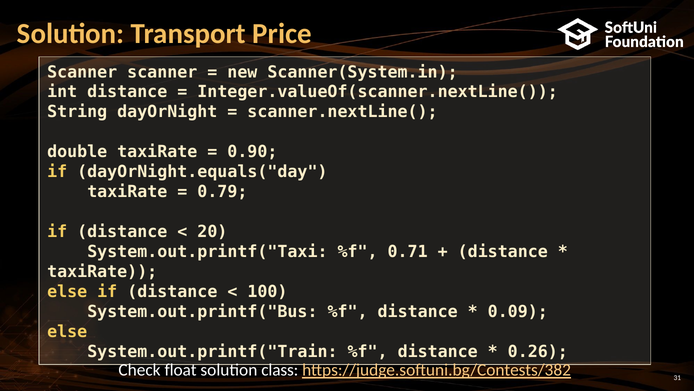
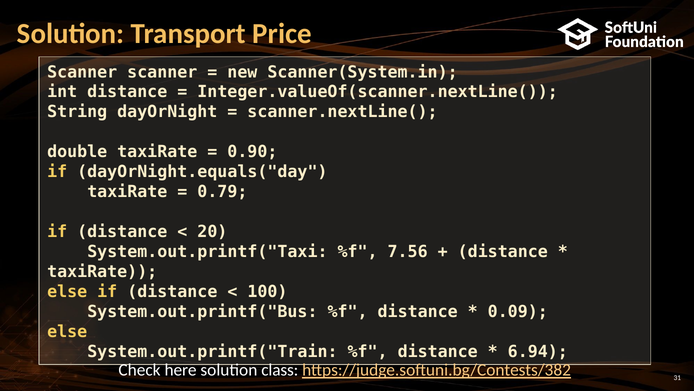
0.71: 0.71 -> 7.56
0.26: 0.26 -> 6.94
float: float -> here
